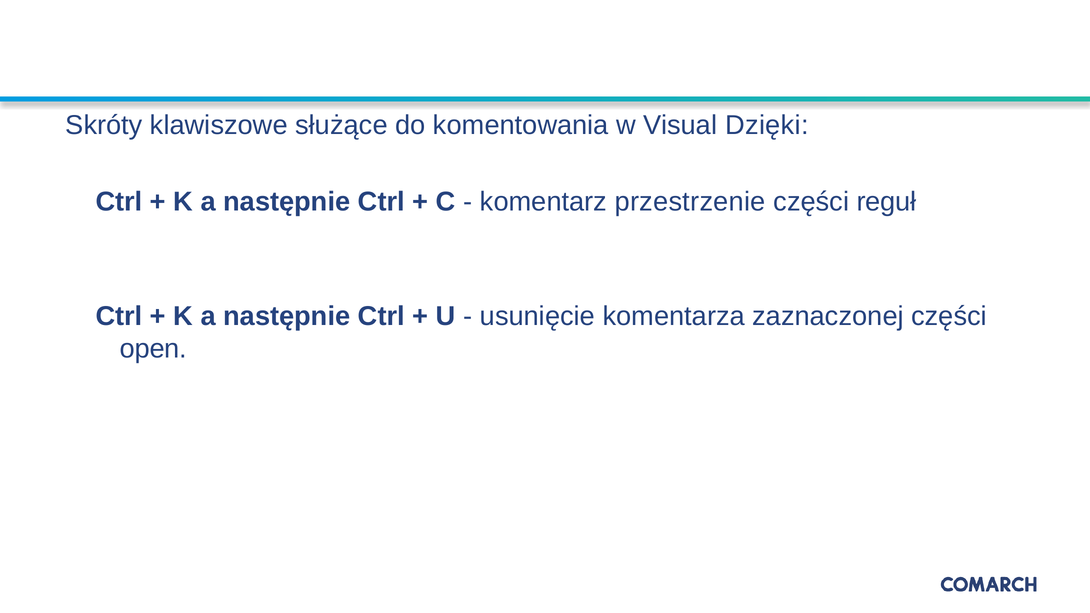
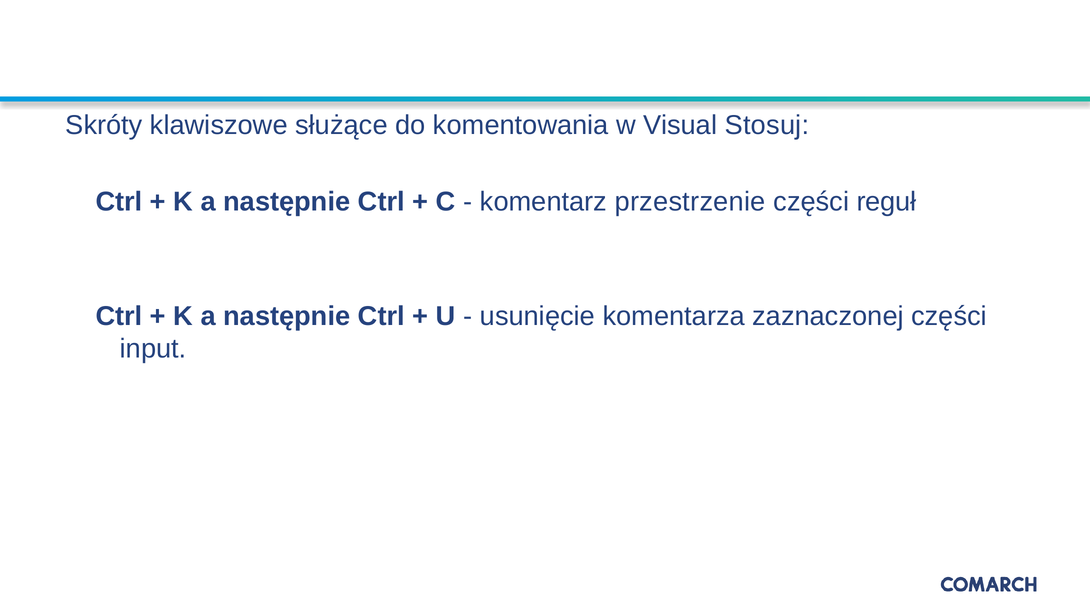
Dzięki: Dzięki -> Stosuj
open: open -> input
